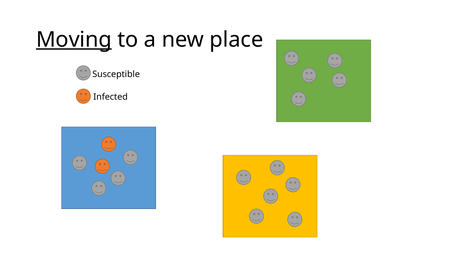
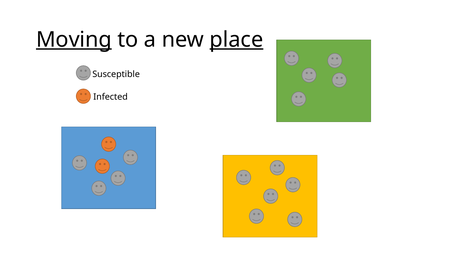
place underline: none -> present
